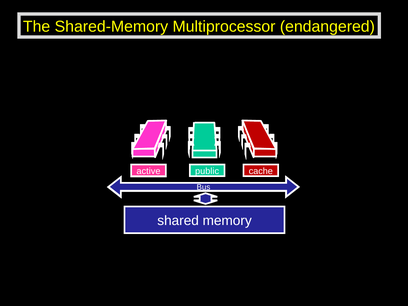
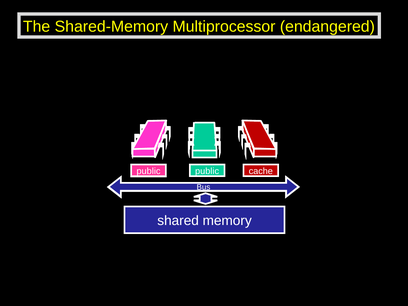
active at (149, 171): active -> public
